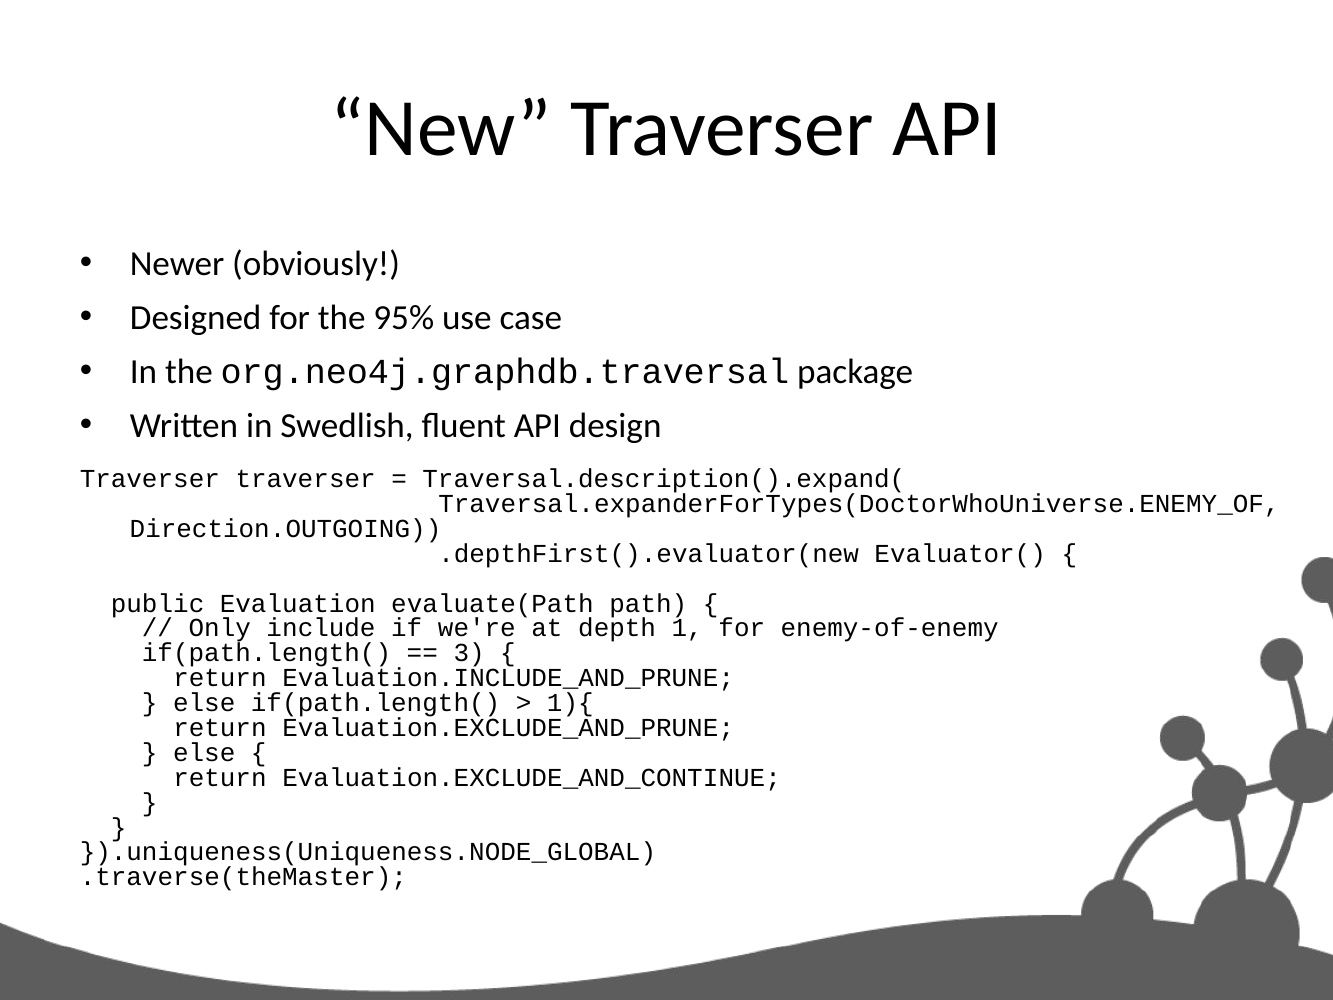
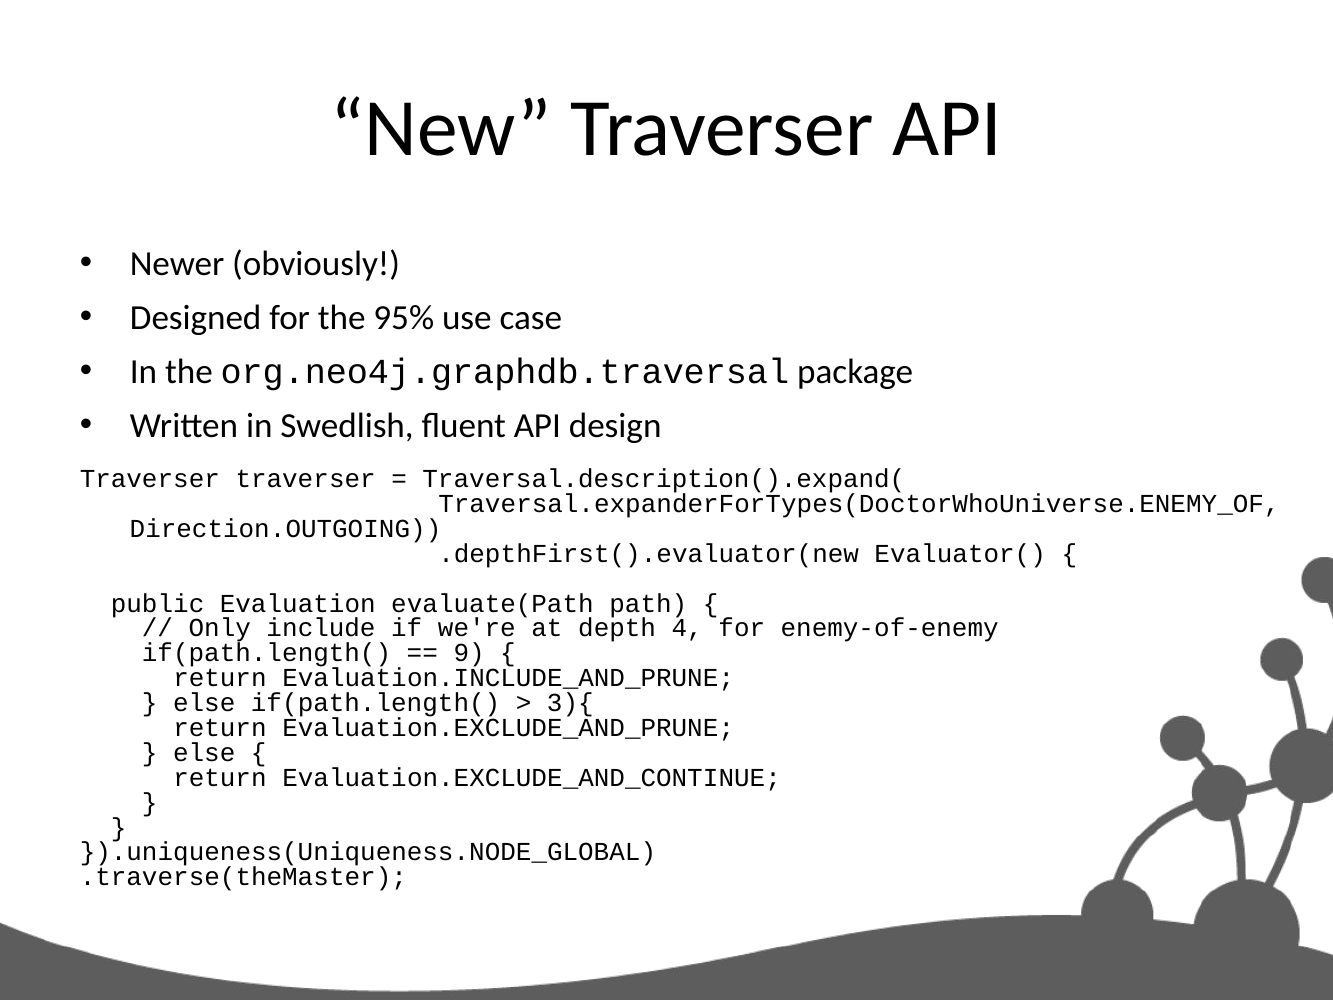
1: 1 -> 4
3: 3 -> 9
1){: 1){ -> 3){
